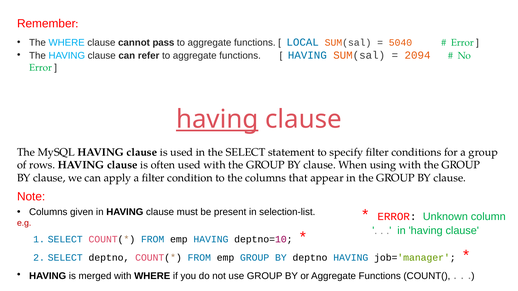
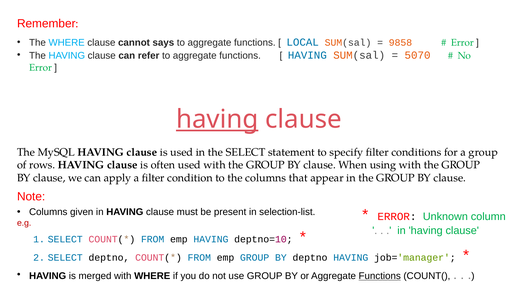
pass: pass -> says
5040: 5040 -> 9858
2094: 2094 -> 5070
Functions at (380, 276) underline: none -> present
